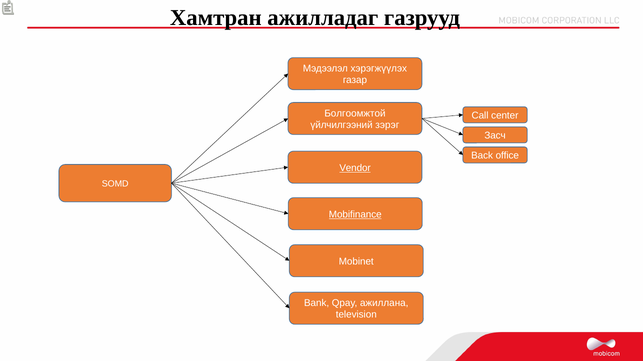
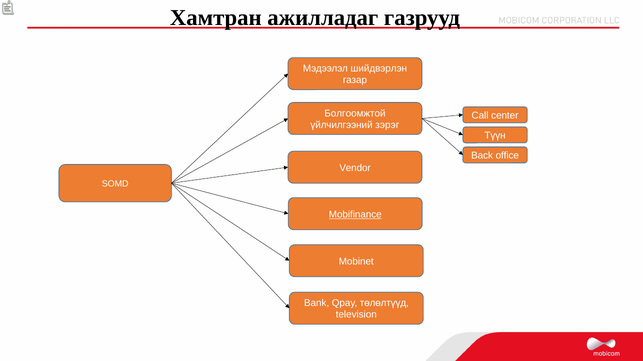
хэрэгжүүлэх: хэрэгжүүлэх -> шийдвэрлэн
Засч: Засч -> Түүн
Vendor underline: present -> none
ажиллана: ажиллана -> төлөлтүүд
